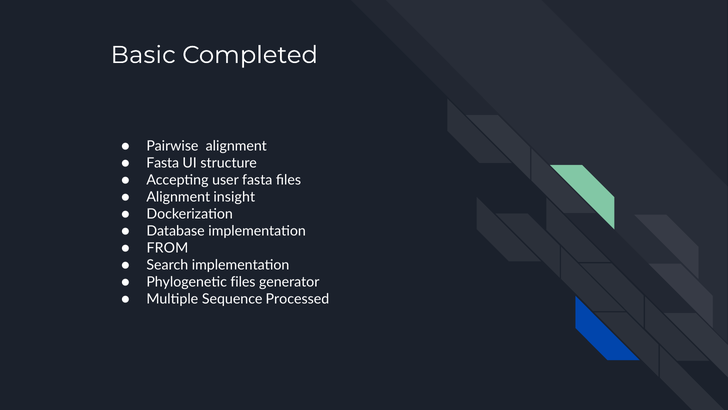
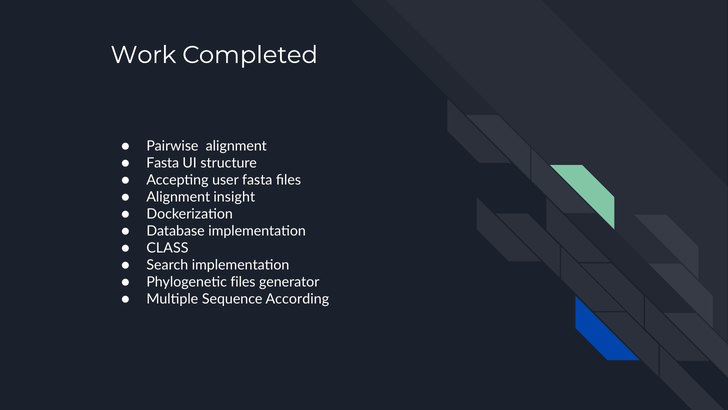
Basic: Basic -> Work
FROM: FROM -> CLASS
Processed: Processed -> According
